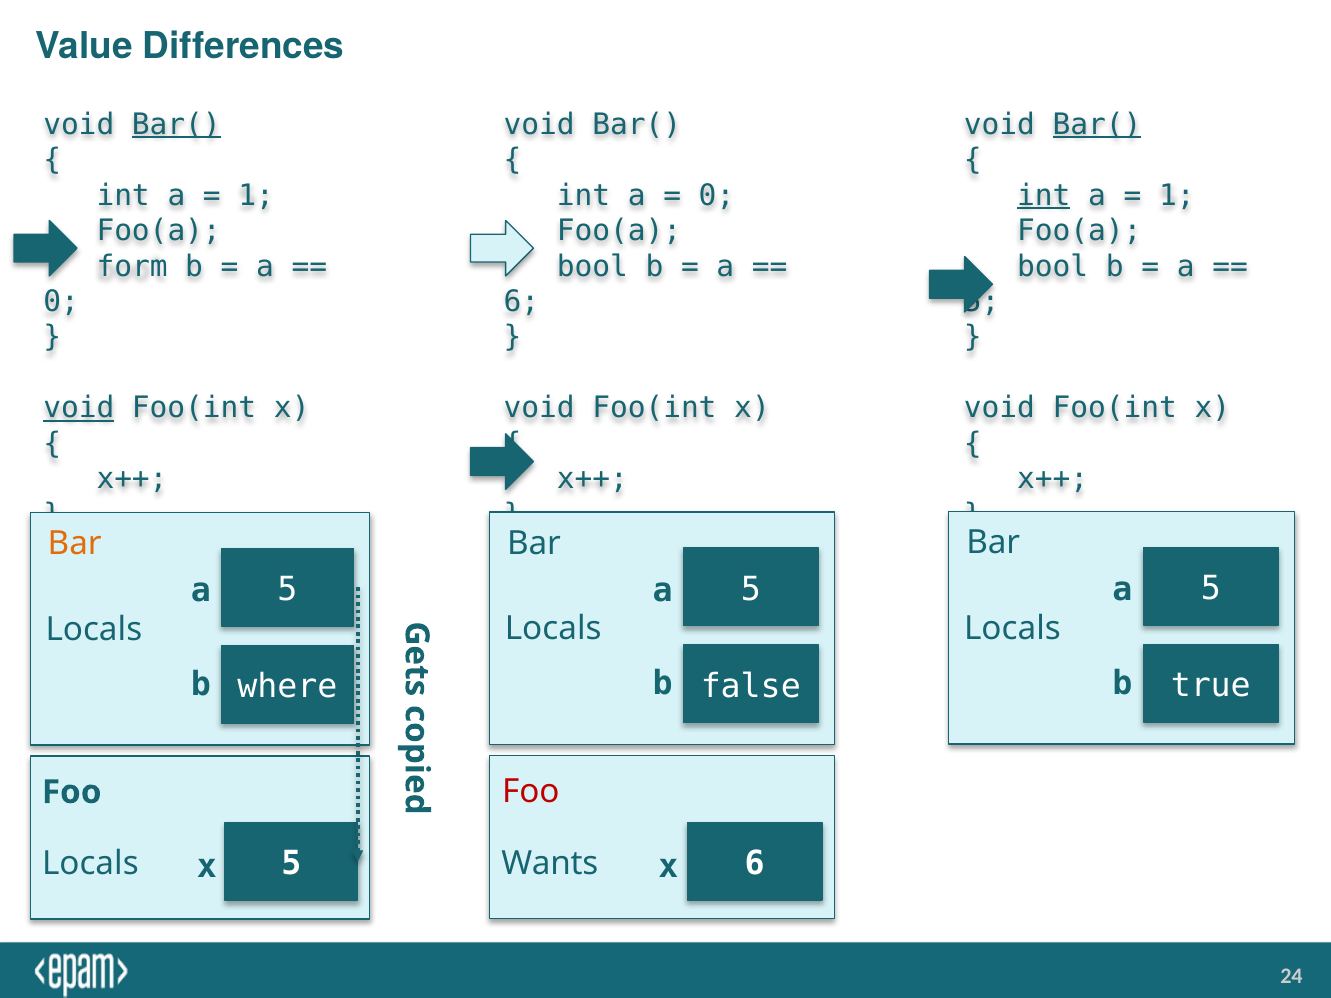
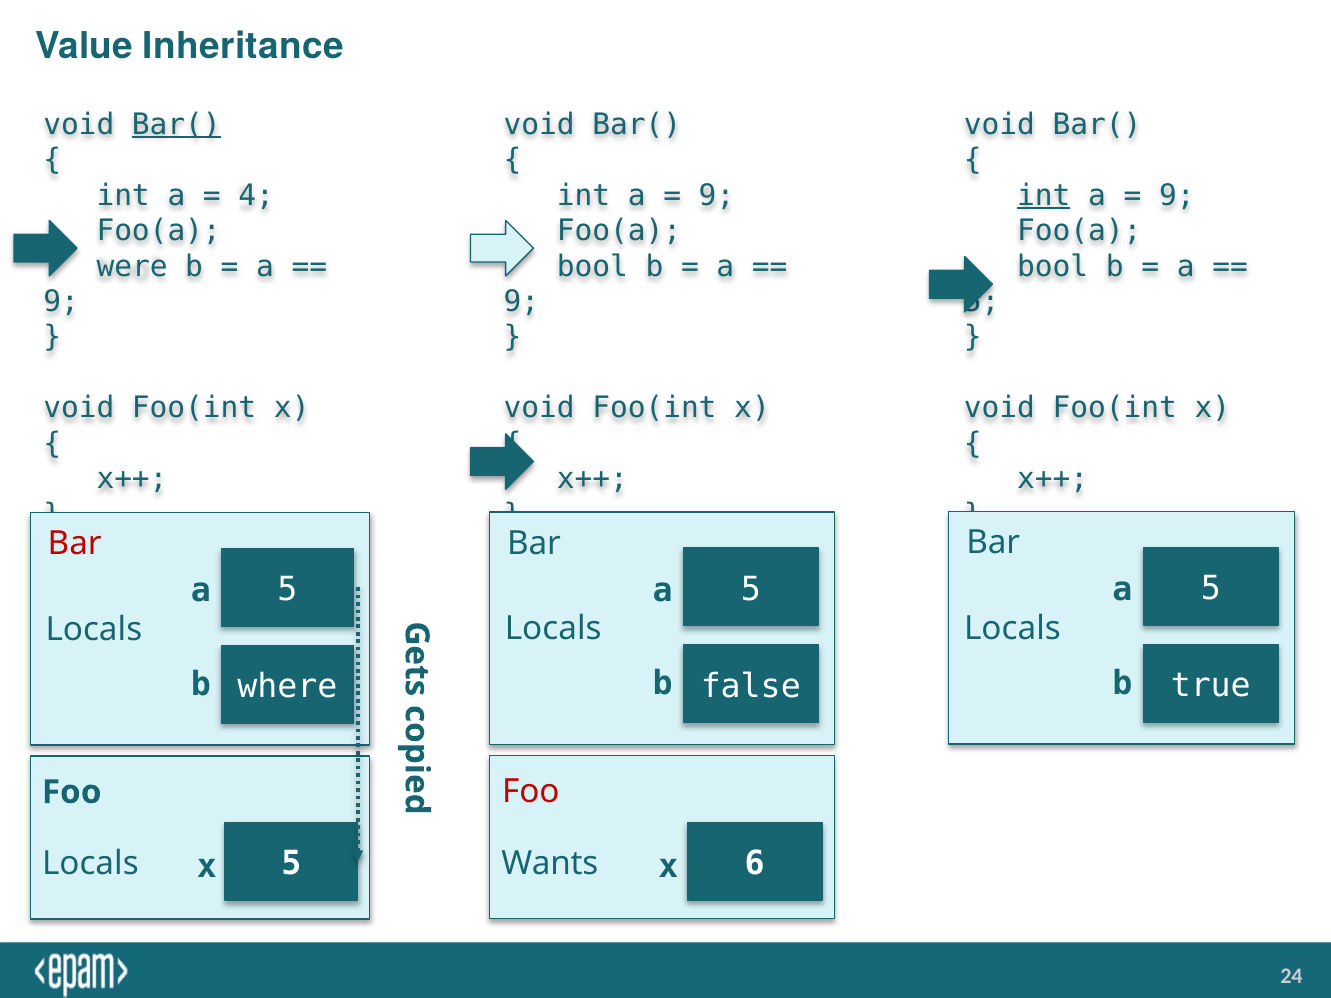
Differences: Differences -> Inheritance
Bar( at (1097, 124) underline: present -> none
1 at (256, 195): 1 -> 4
0 at (717, 195): 0 -> 9
1 at (1177, 195): 1 -> 9
form: form -> were
0 at (61, 302): 0 -> 9
6 at (521, 302): 6 -> 9
void at (79, 408) underline: present -> none
Bar at (75, 544) colour: orange -> red
